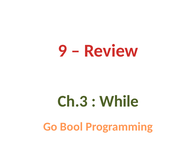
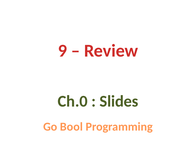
Ch.3: Ch.3 -> Ch.0
While: While -> Slides
